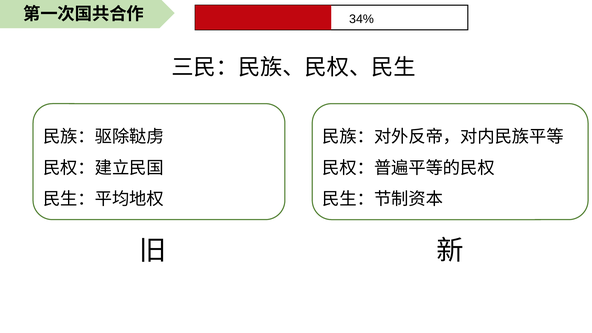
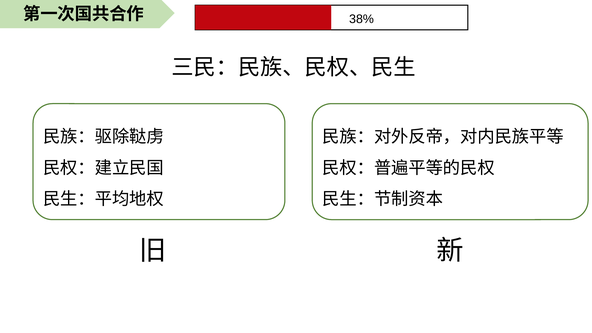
34%: 34% -> 38%
